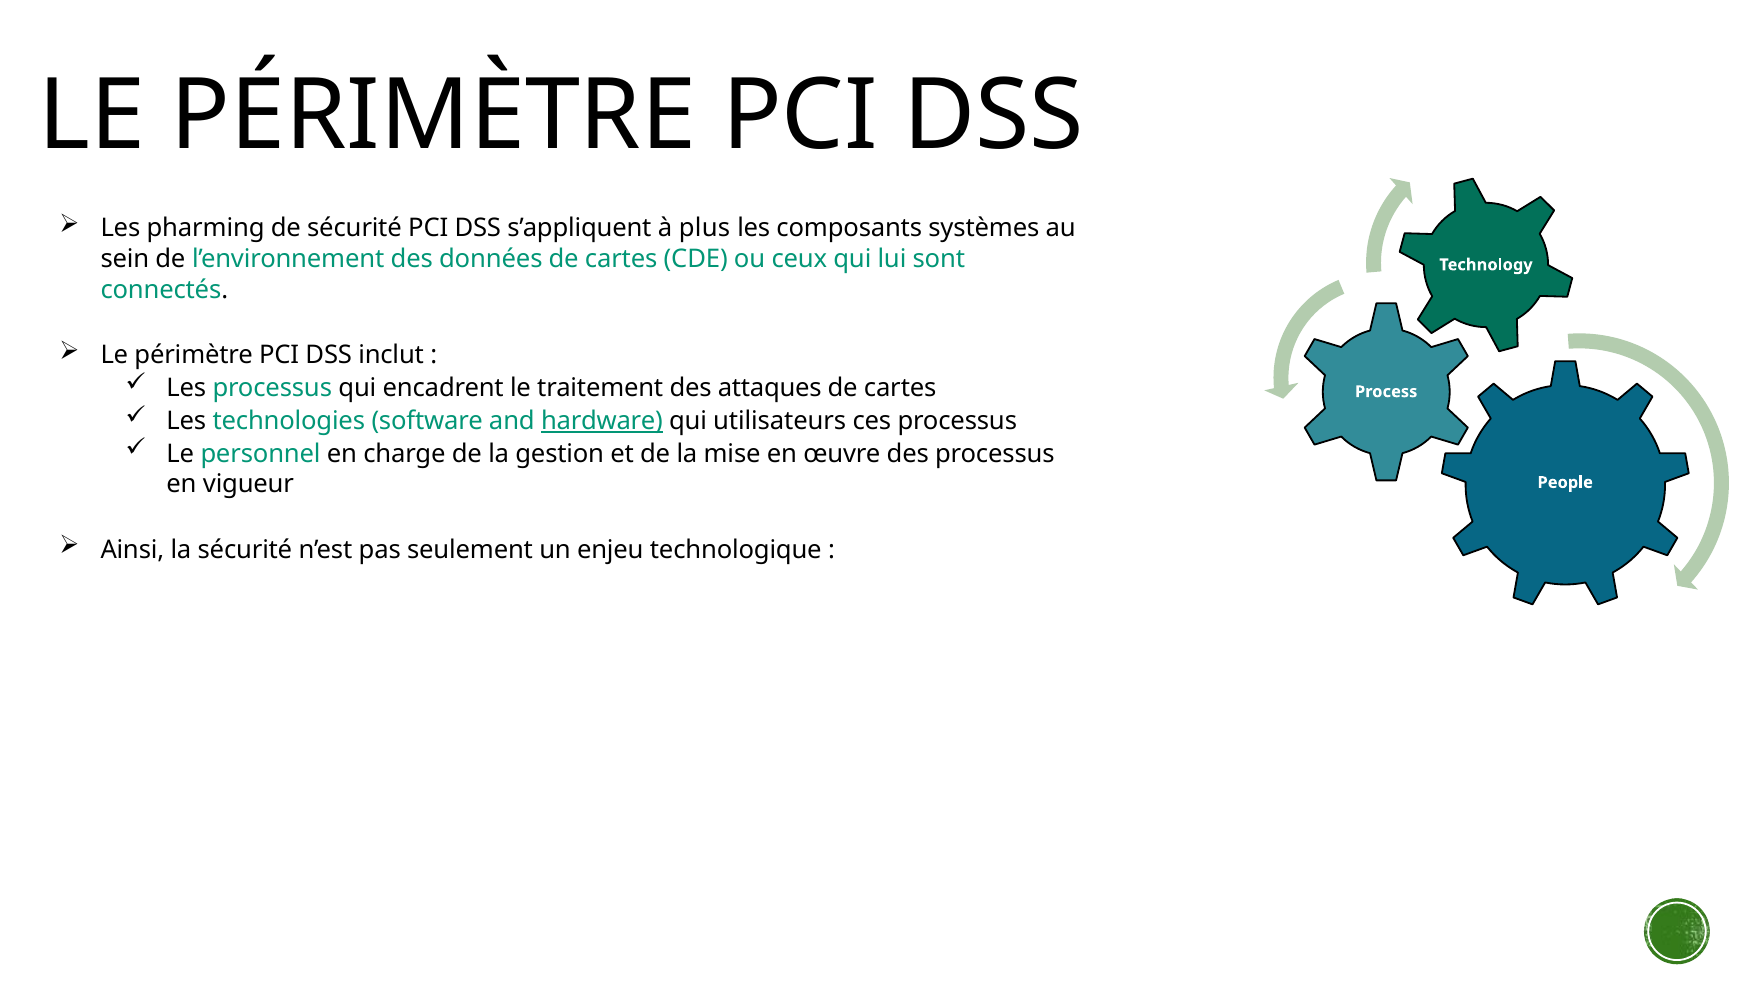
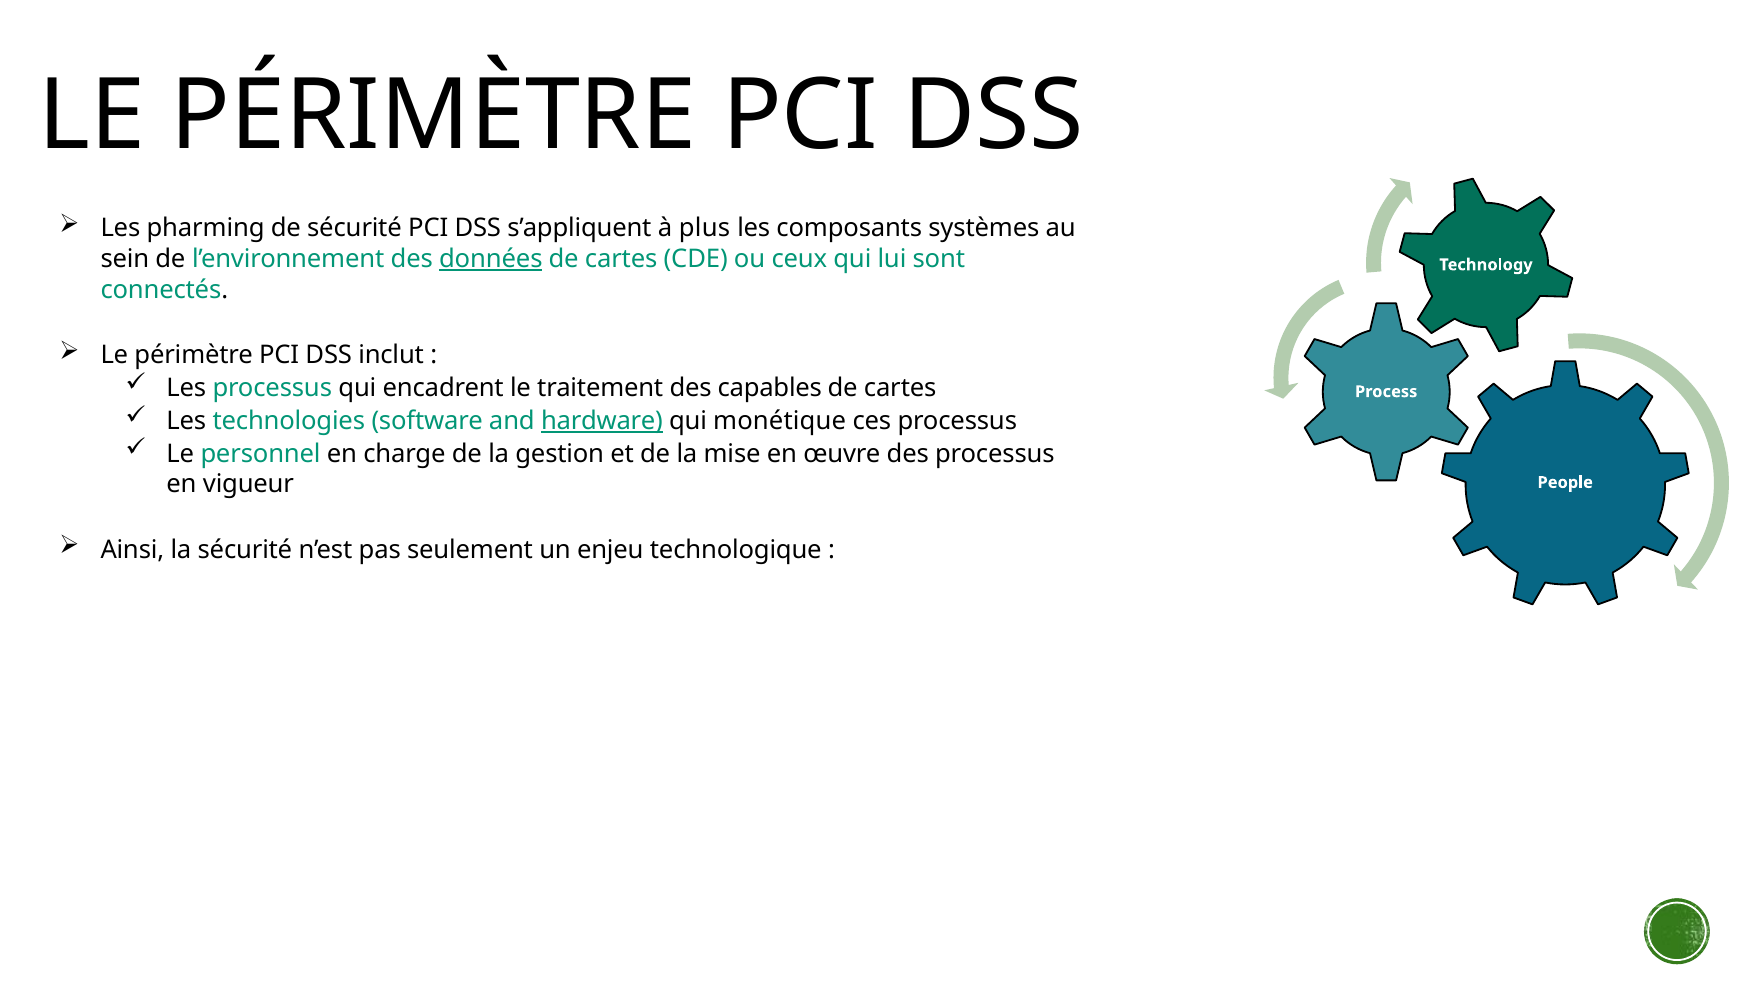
données underline: none -> present
attaques: attaques -> capables
utilisateurs: utilisateurs -> monétique
